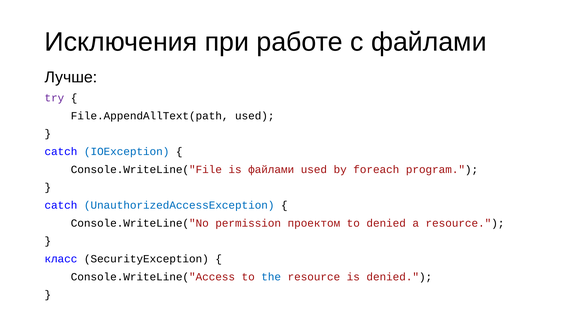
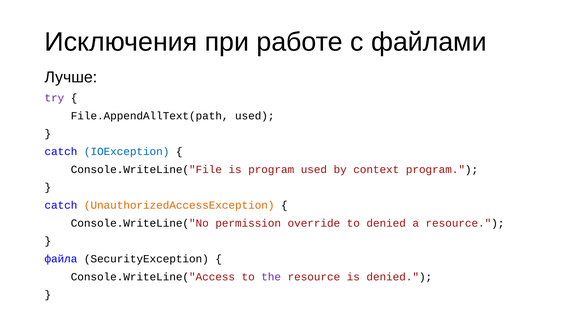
is файлами: файлами -> program
foreach: foreach -> context
UnauthorizedAccessException colour: blue -> orange
проектом: проектом -> override
класс: класс -> файла
the colour: blue -> purple
